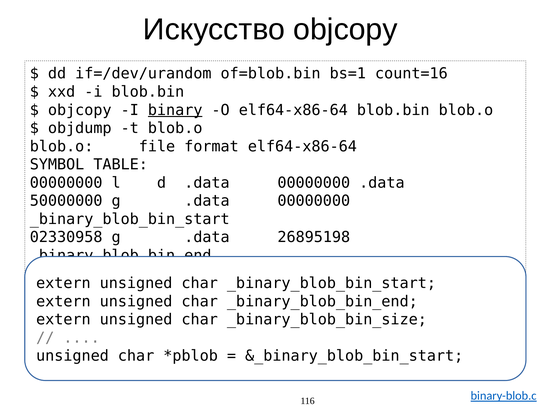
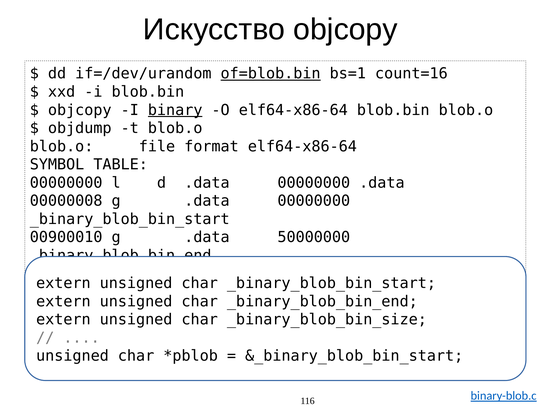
of=blob.bin underline: none -> present
50000000: 50000000 -> 00000008
02330958: 02330958 -> 00900010
26895198: 26895198 -> 50000000
